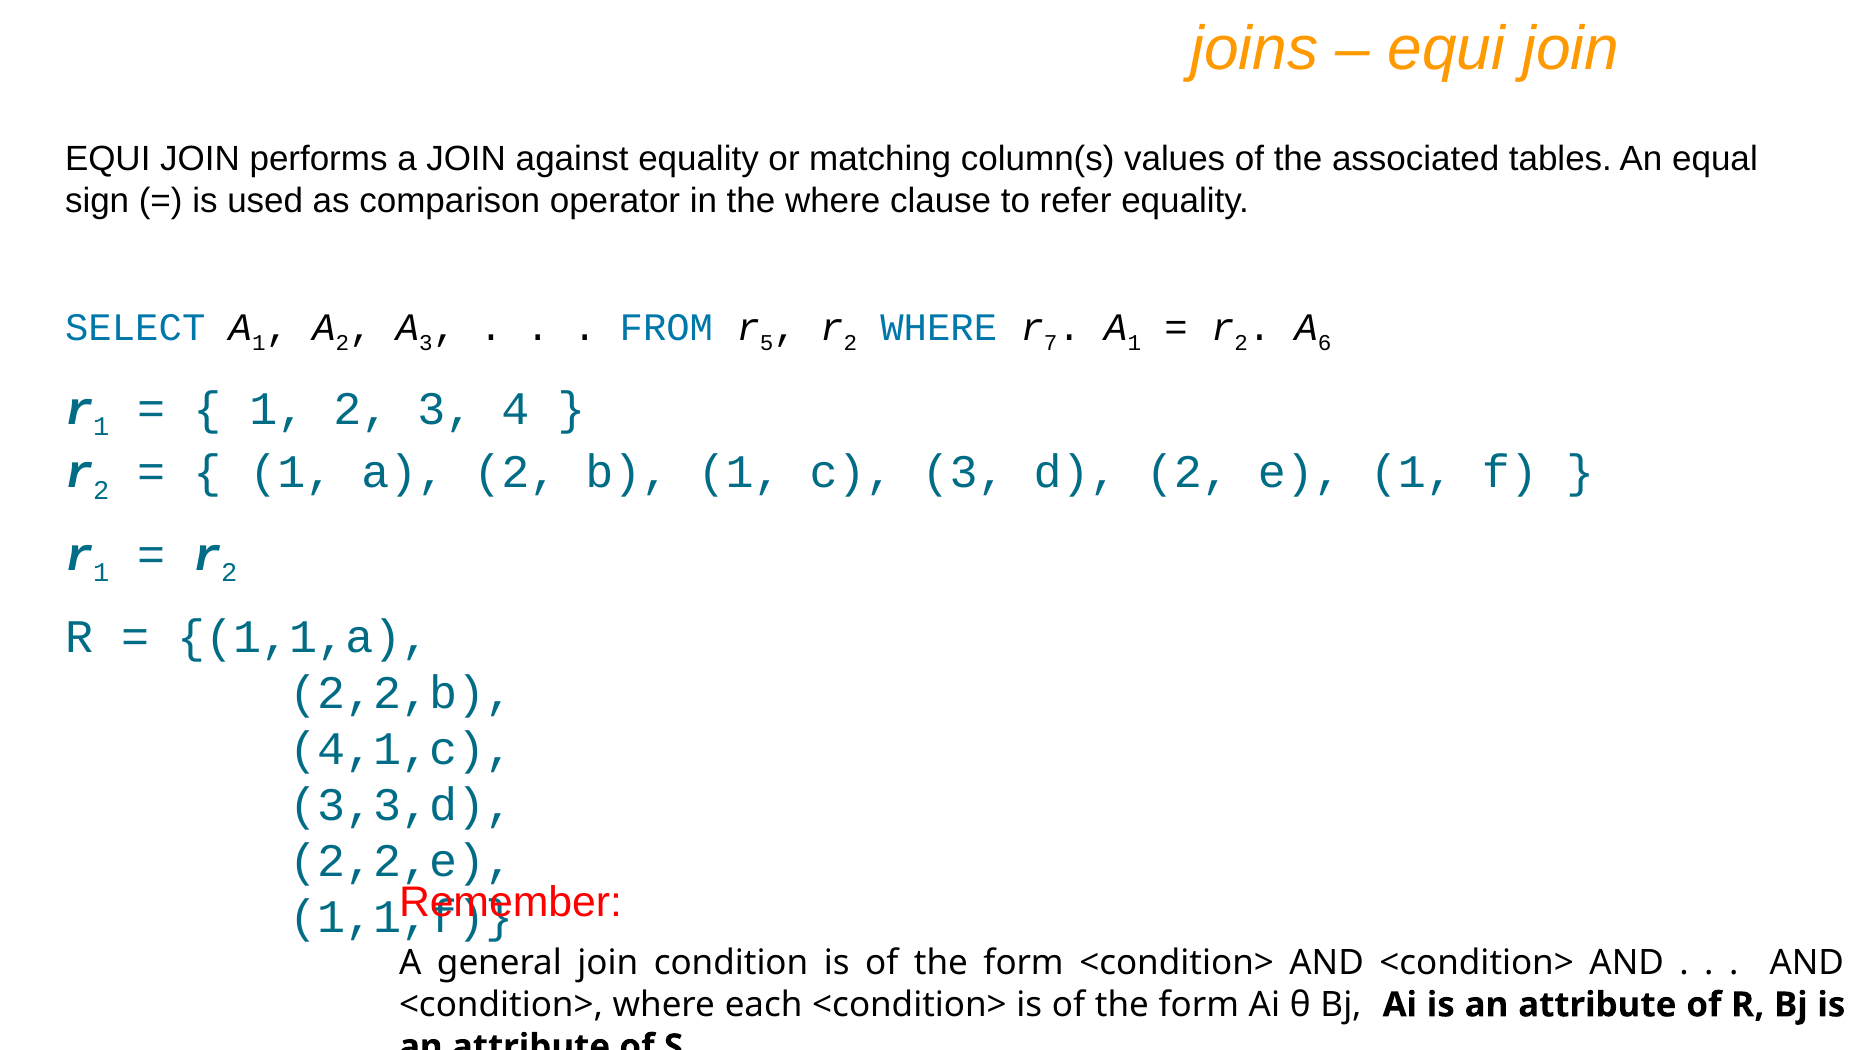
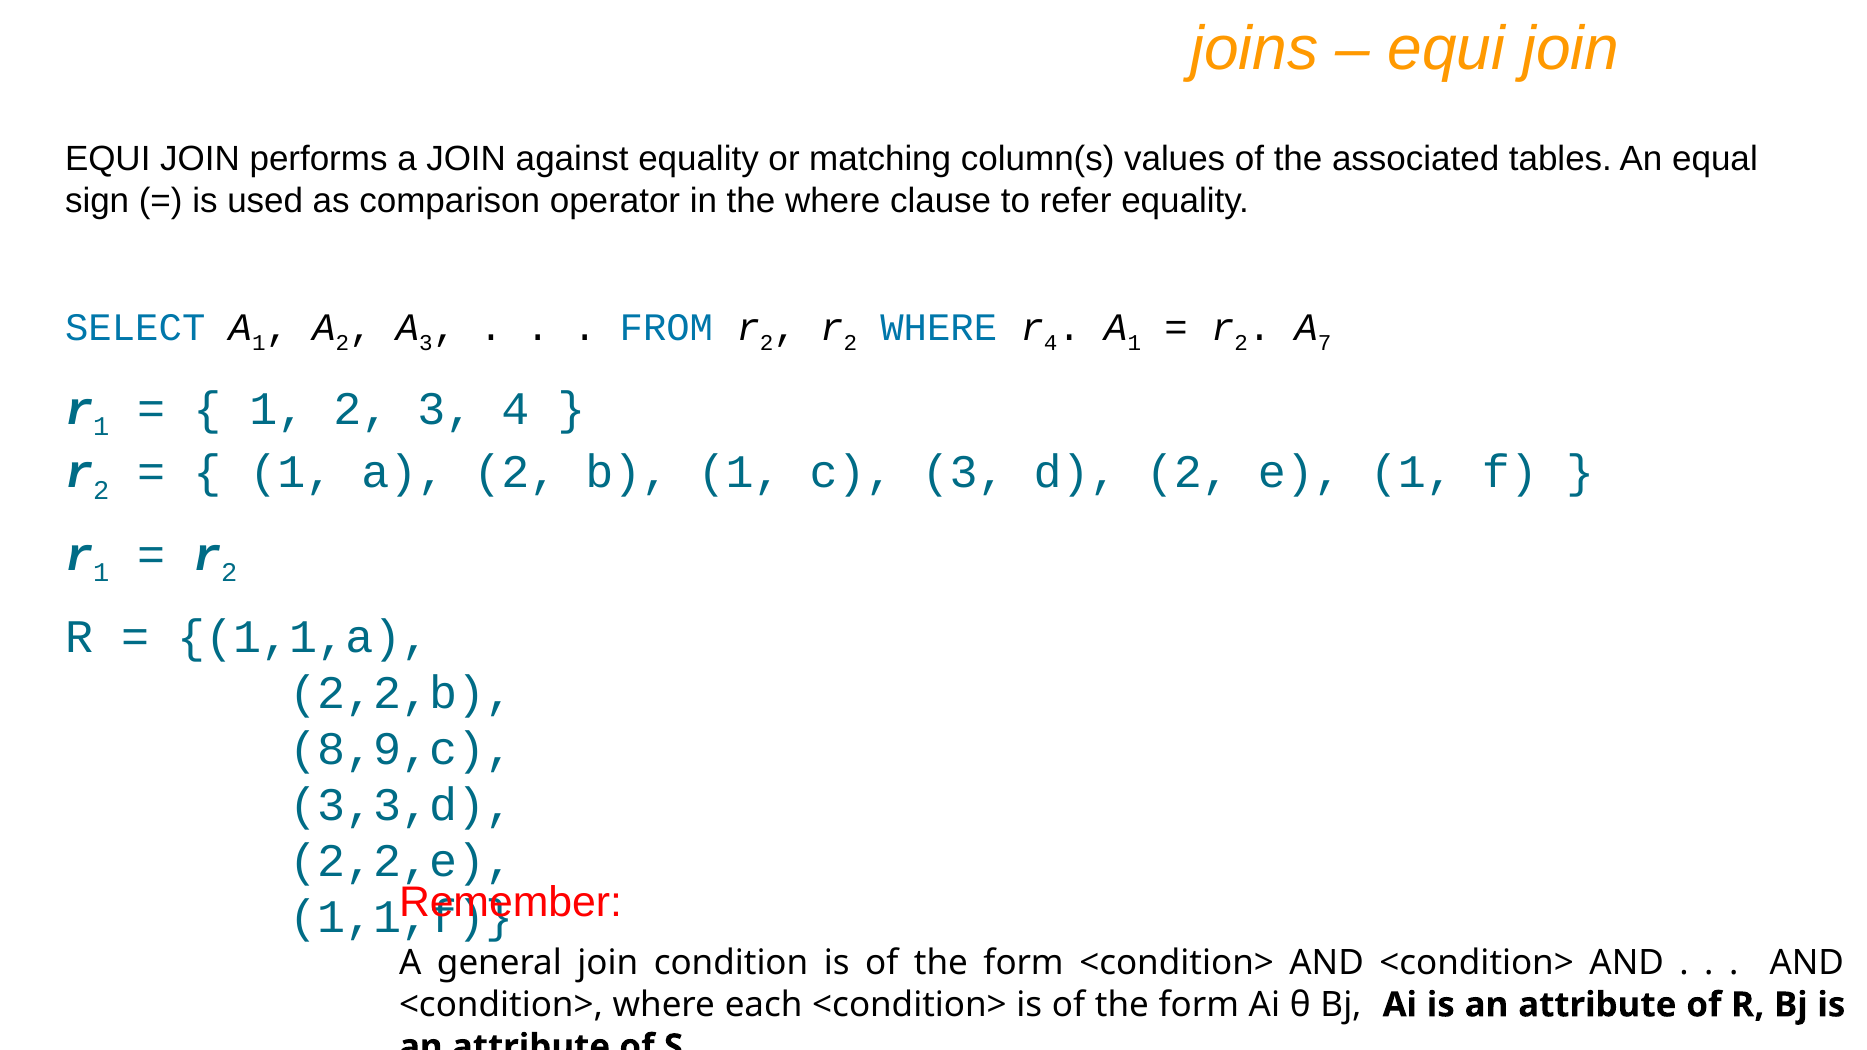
FROM r 5: 5 -> 2
r 7: 7 -> 4
6: 6 -> 7
4,1,c: 4,1,c -> 8,9,c
